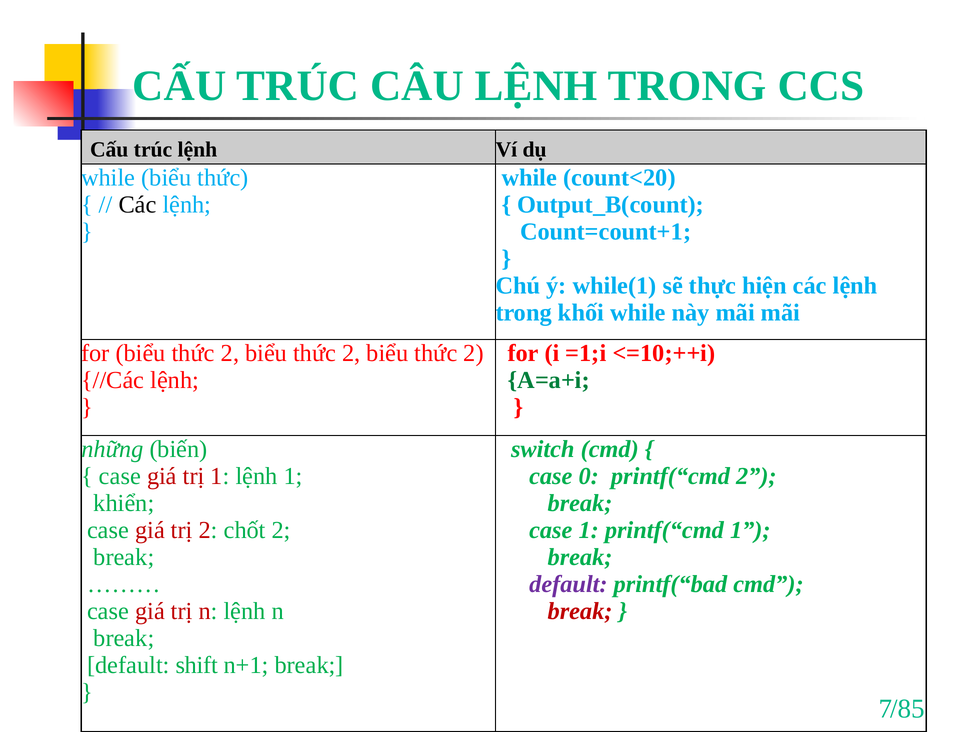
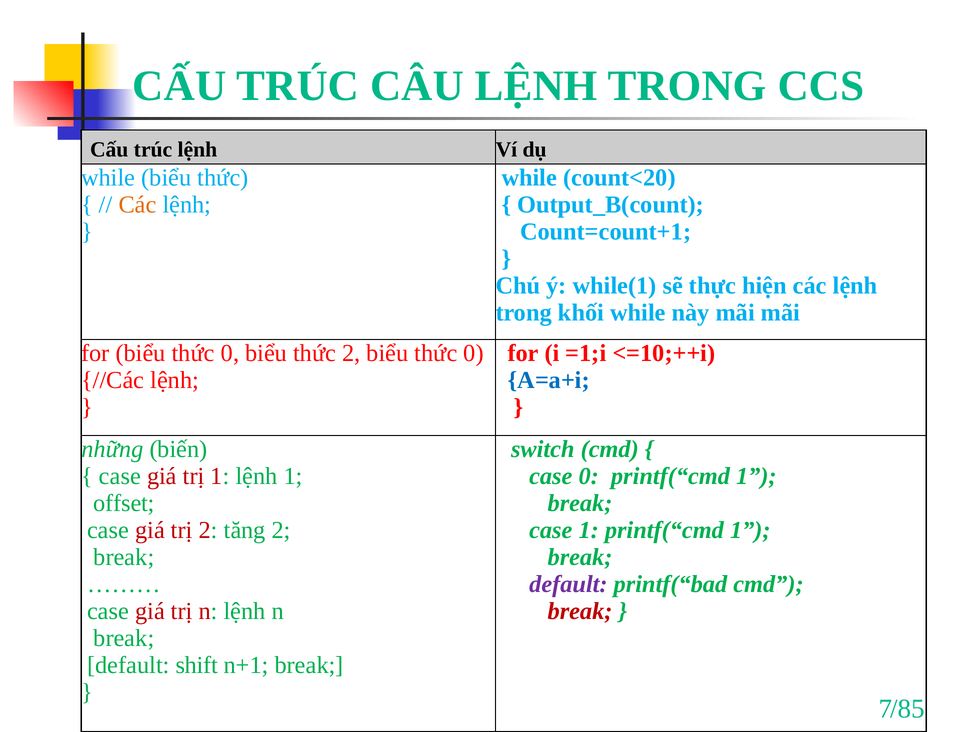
Các at (137, 204) colour: black -> orange
for biểu thức 2: 2 -> 0
2 at (474, 353): 2 -> 0
A=a+i colour: green -> blue
0 printf(“cmd 2: 2 -> 1
khiển: khiển -> offset
chốt: chốt -> tăng
